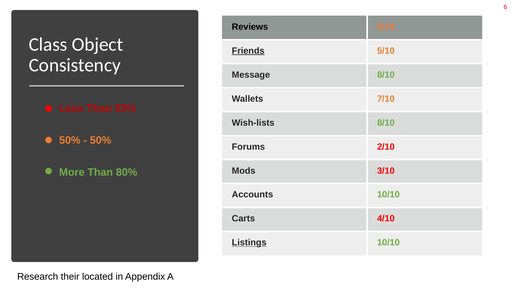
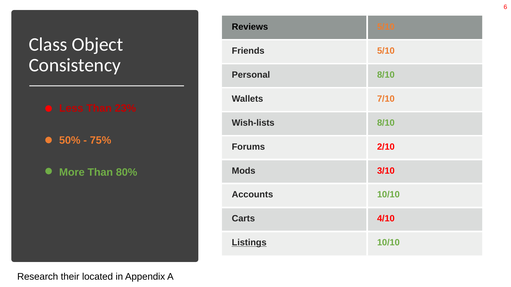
Friends underline: present -> none
Message: Message -> Personal
53%: 53% -> 23%
50% at (101, 141): 50% -> 75%
